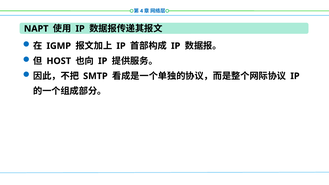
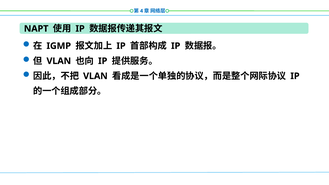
HOST at (59, 61): HOST -> VLAN
SMTP at (95, 76): SMTP -> VLAN
